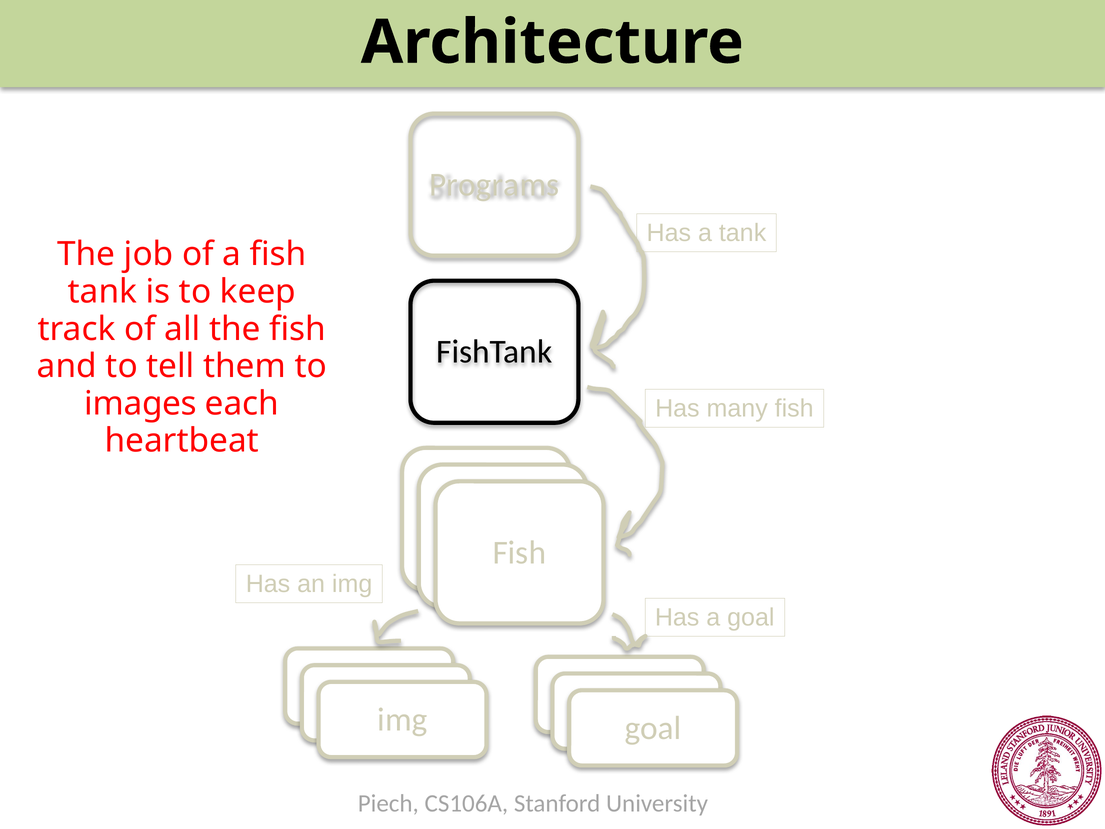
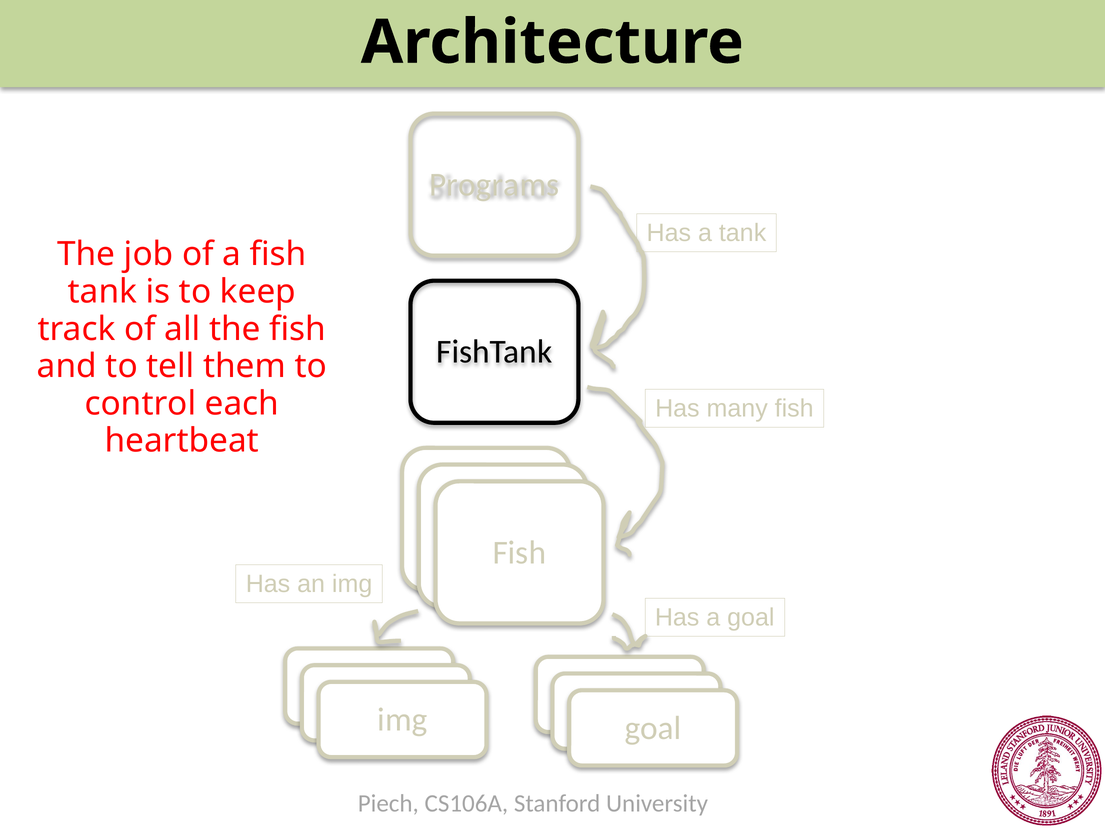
images: images -> control
